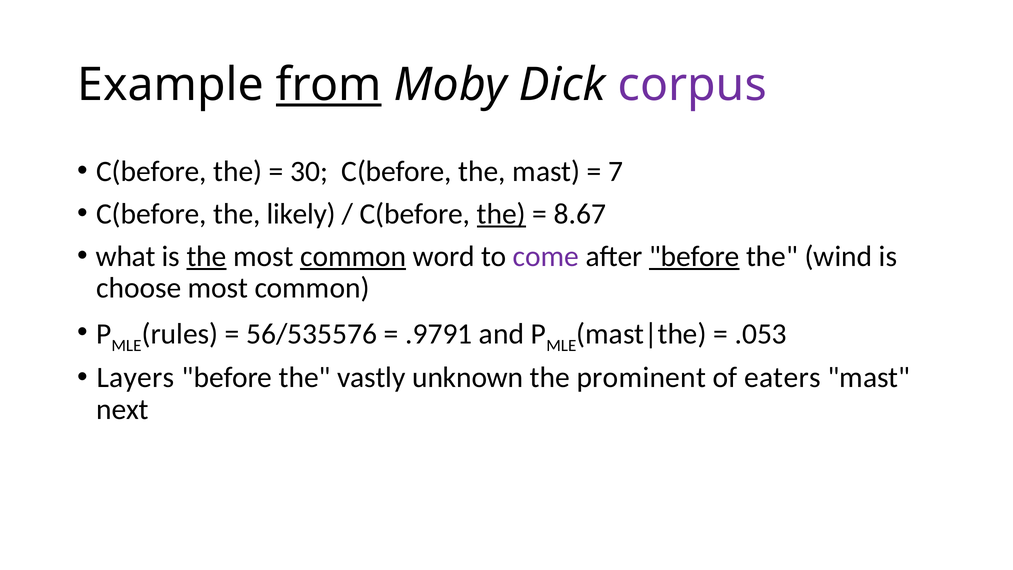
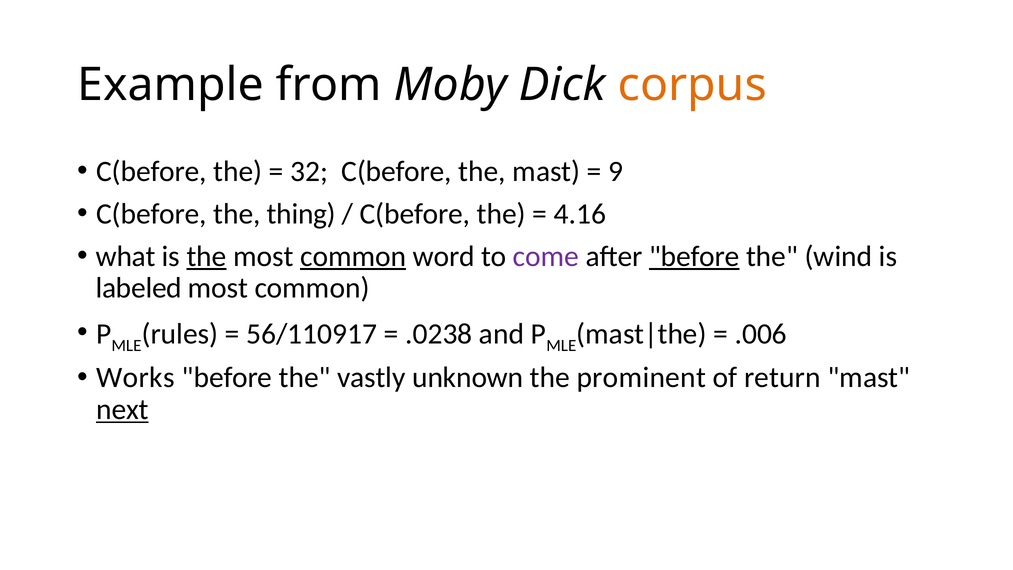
from underline: present -> none
corpus colour: purple -> orange
30: 30 -> 32
7: 7 -> 9
likely: likely -> thing
the at (501, 214) underline: present -> none
8.67: 8.67 -> 4.16
choose: choose -> labeled
56/535576: 56/535576 -> 56/110917
.9791: .9791 -> .0238
.053: .053 -> .006
Layers: Layers -> Works
eaters: eaters -> return
next underline: none -> present
